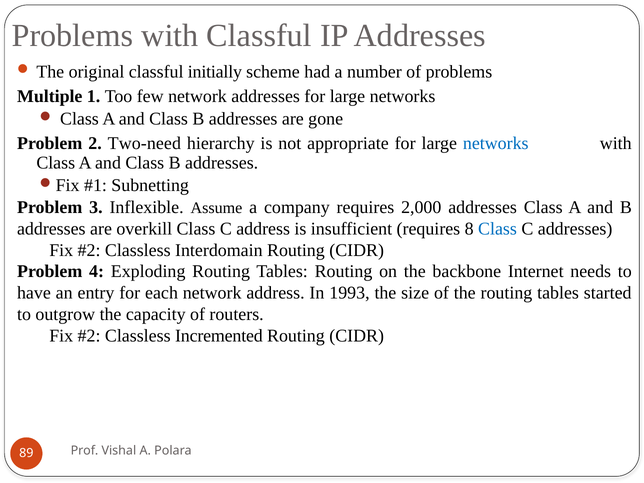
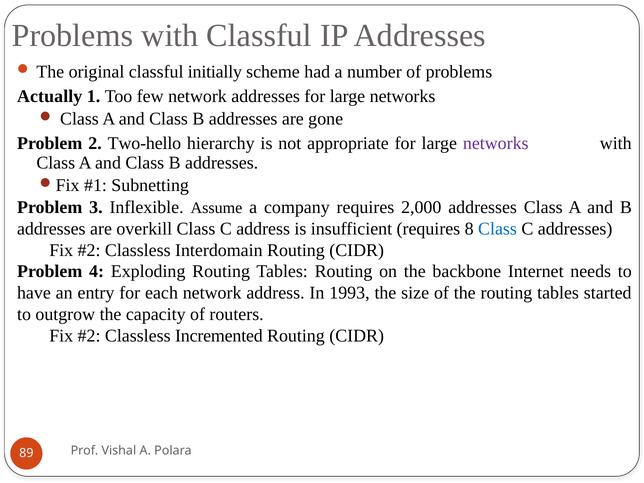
Multiple: Multiple -> Actually
Two-need: Two-need -> Two-hello
networks at (496, 143) colour: blue -> purple
